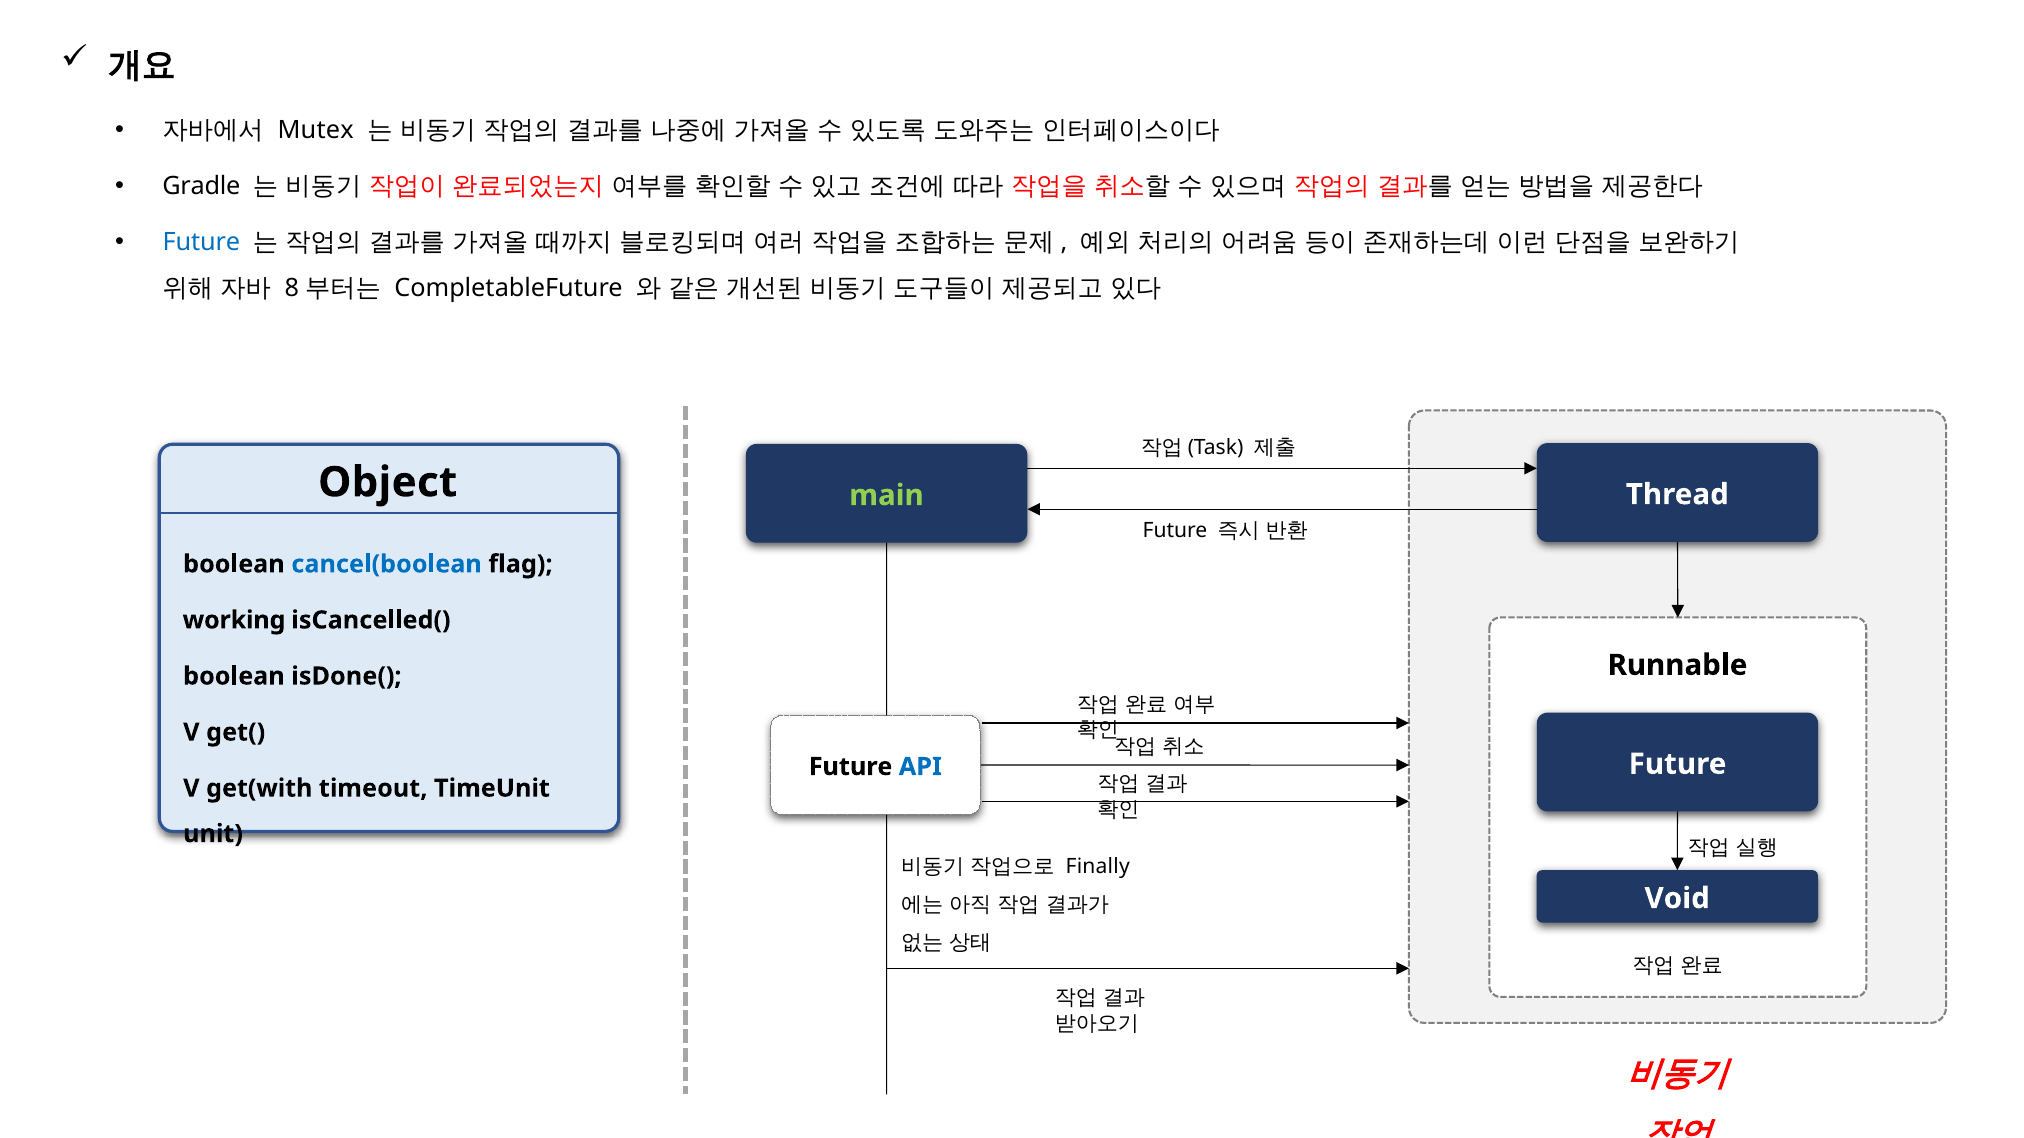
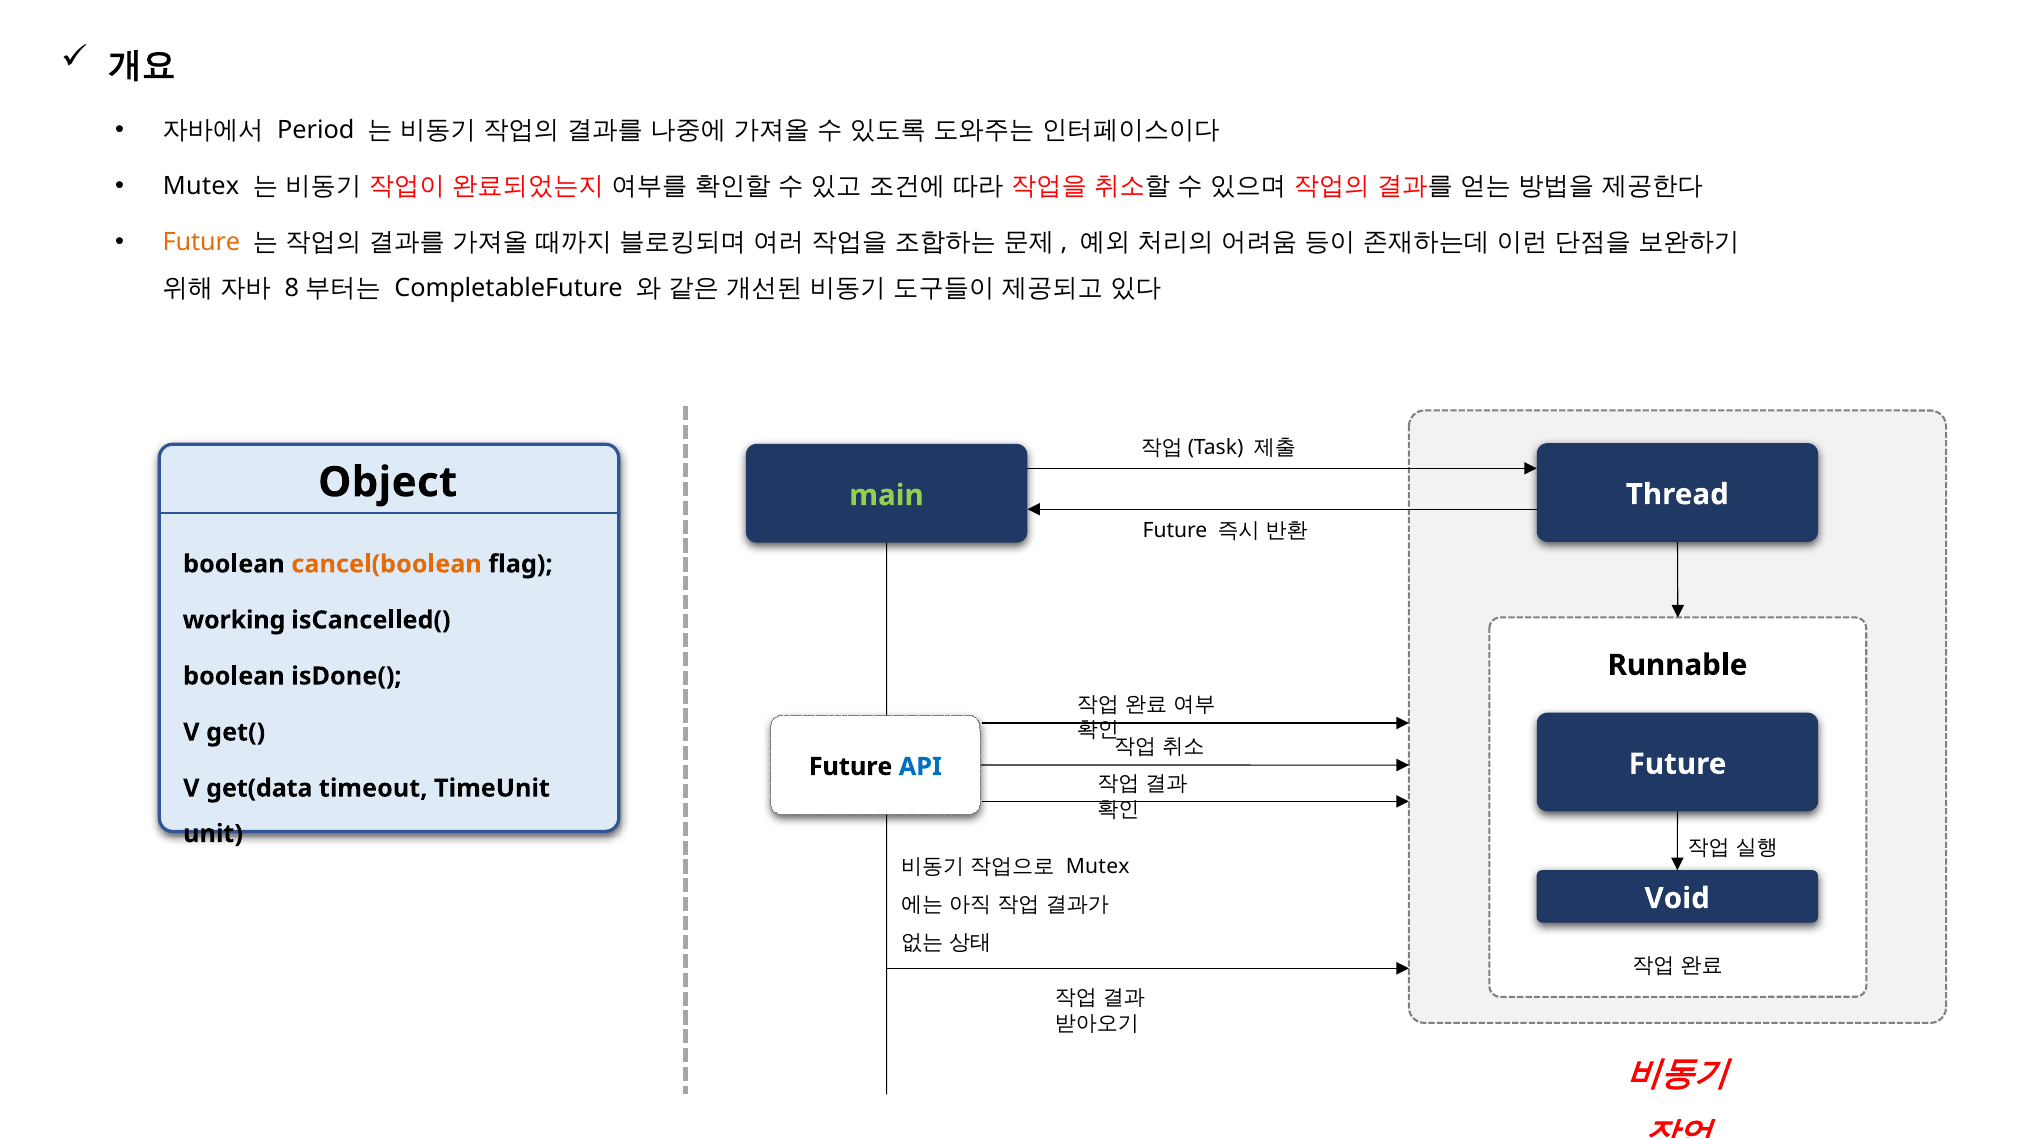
Mutex: Mutex -> Period
Gradle at (201, 187): Gradle -> Mutex
Future at (201, 243) colour: blue -> orange
cancel(boolean colour: blue -> orange
get(with: get(with -> get(data
Finally at (1098, 867): Finally -> Mutex
